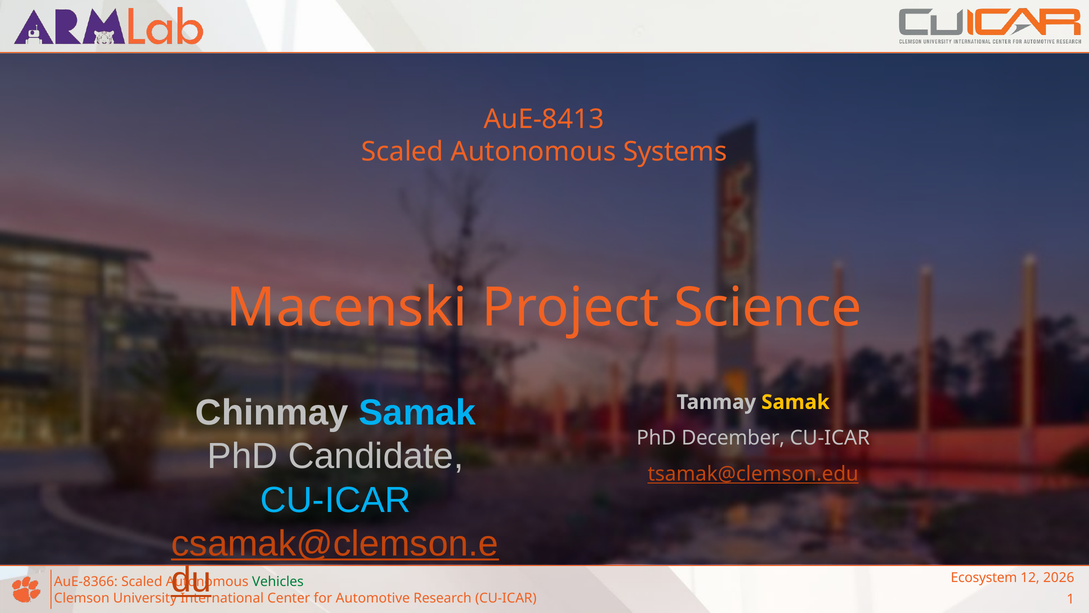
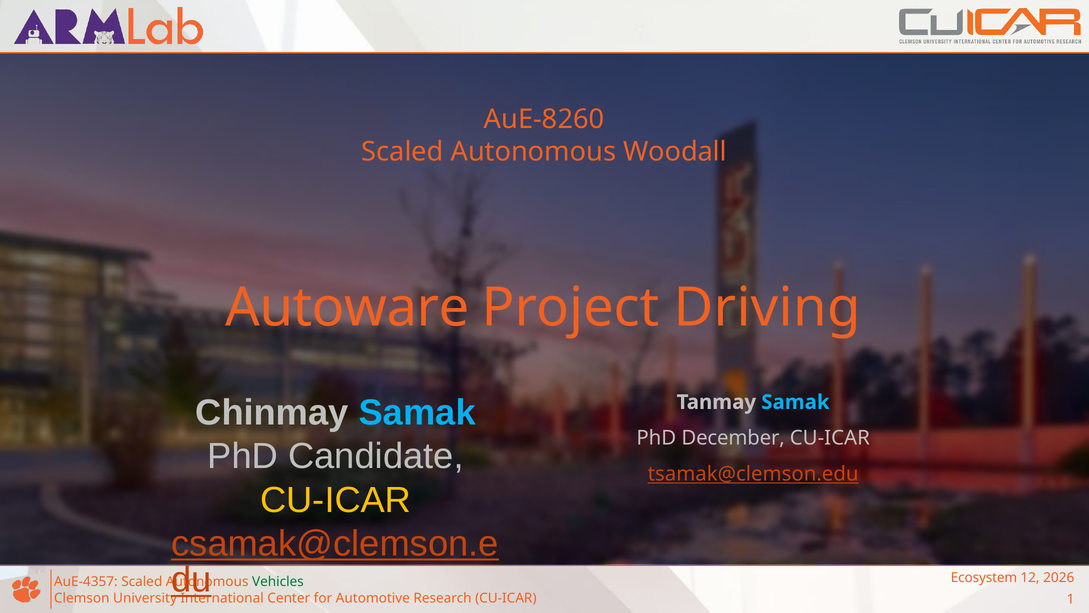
AuE-8413: AuE-8413 -> AuE-8260
Systems: Systems -> Woodall
Macenski: Macenski -> Autoware
Science: Science -> Driving
Samak at (795, 402) colour: yellow -> light blue
CU-ICAR at (336, 500) colour: light blue -> yellow
AuE-8366: AuE-8366 -> AuE-4357
